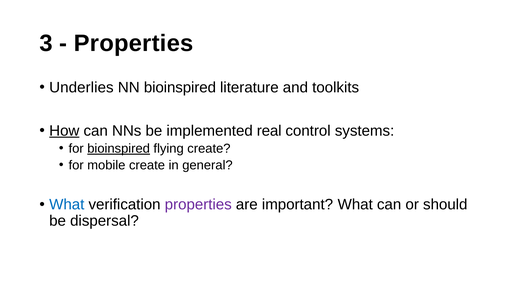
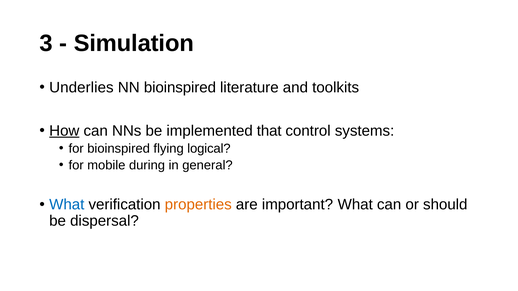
Properties at (134, 44): Properties -> Simulation
real: real -> that
bioinspired at (119, 149) underline: present -> none
flying create: create -> logical
mobile create: create -> during
properties at (198, 205) colour: purple -> orange
